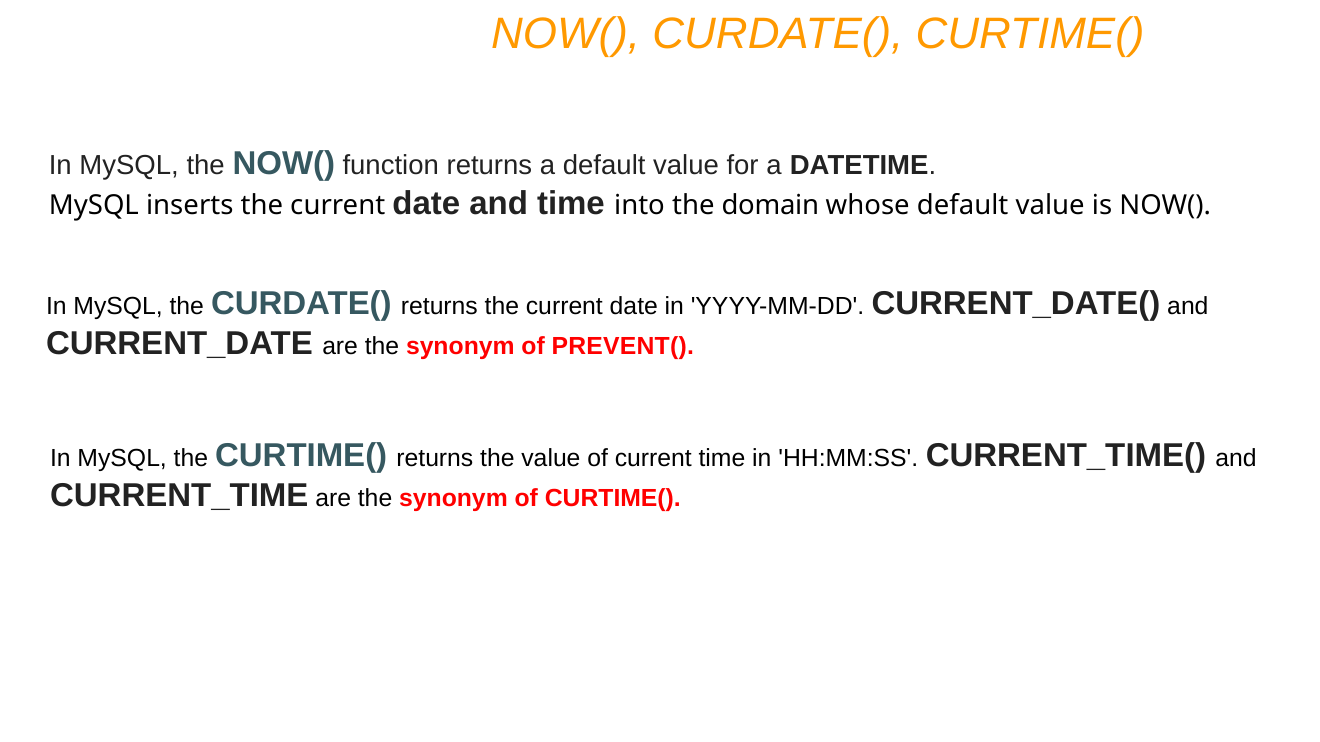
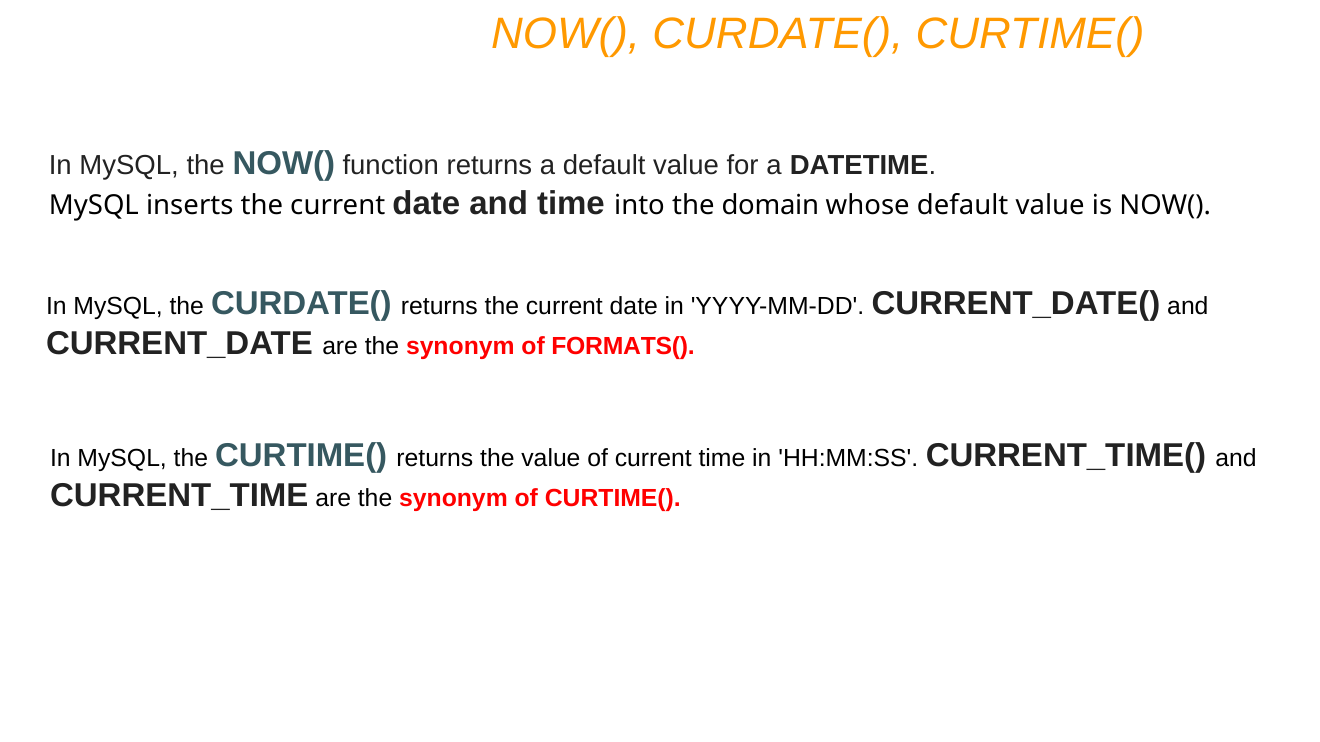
PREVENT(: PREVENT( -> FORMATS(
